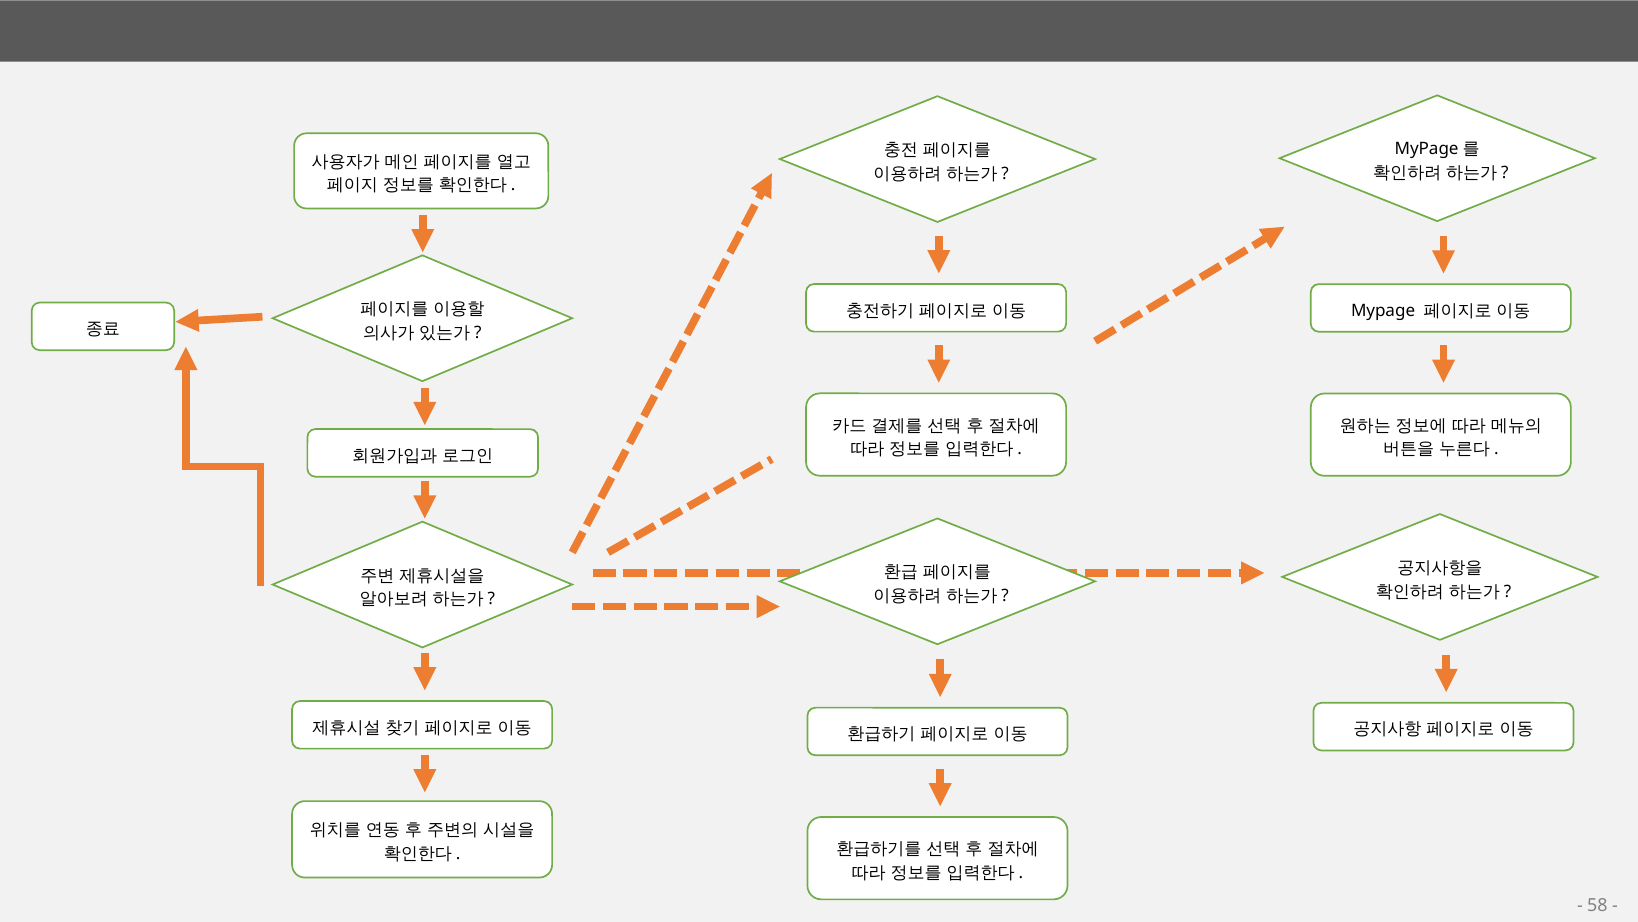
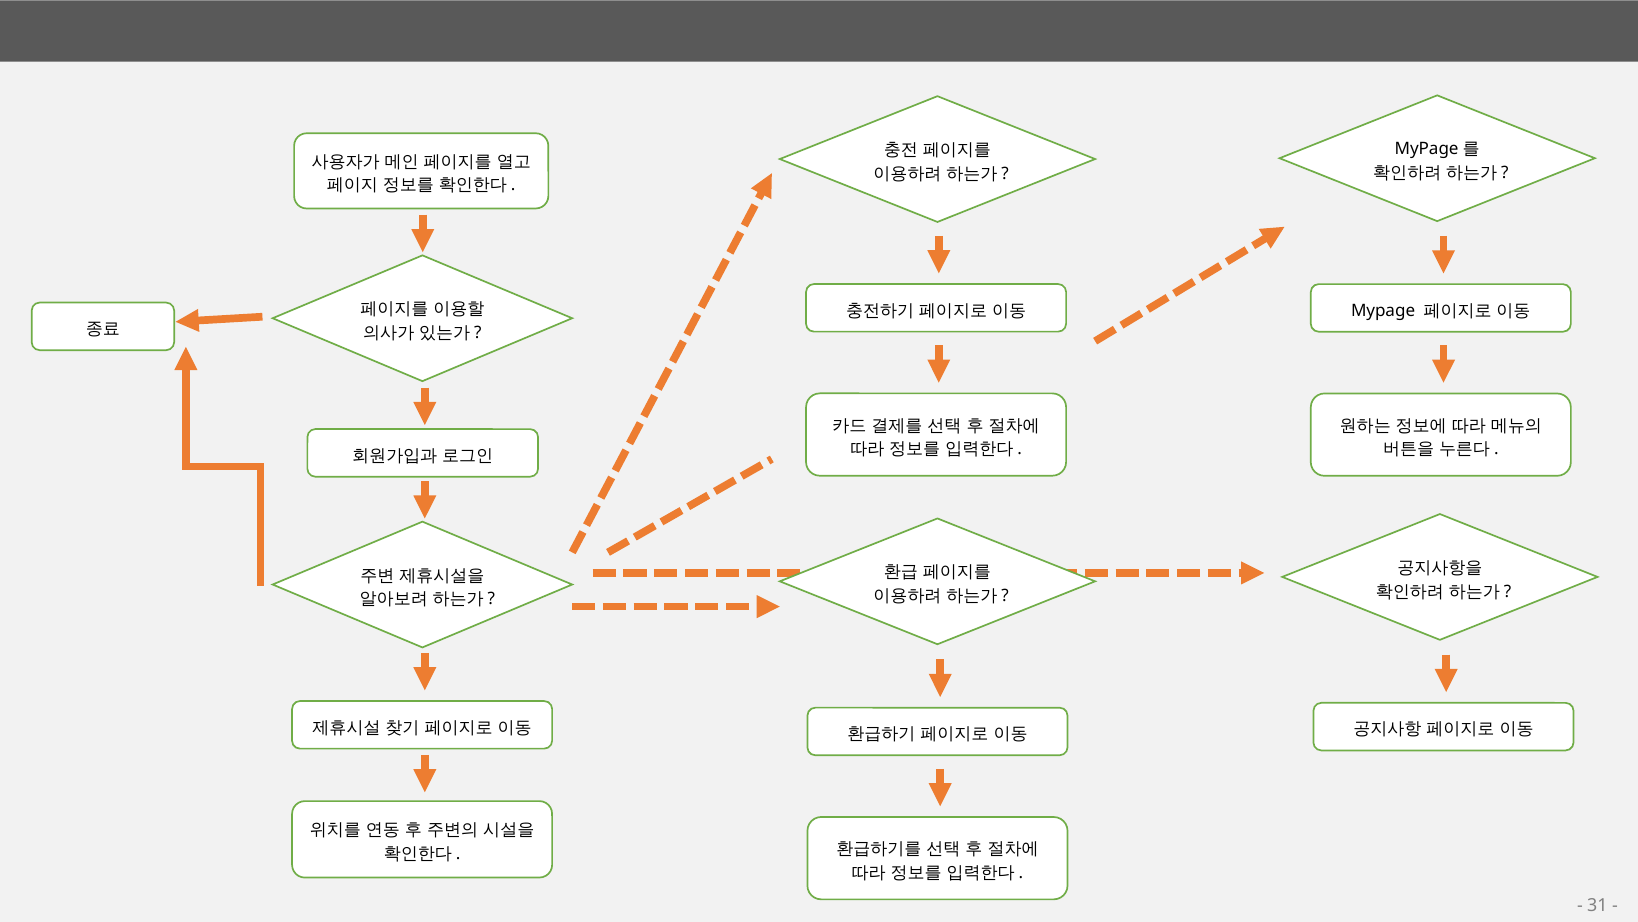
58: 58 -> 31
